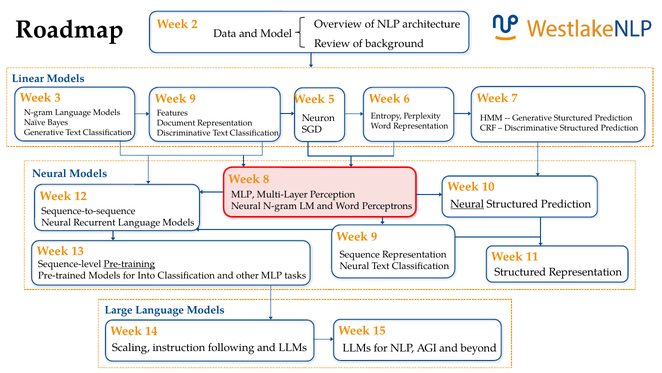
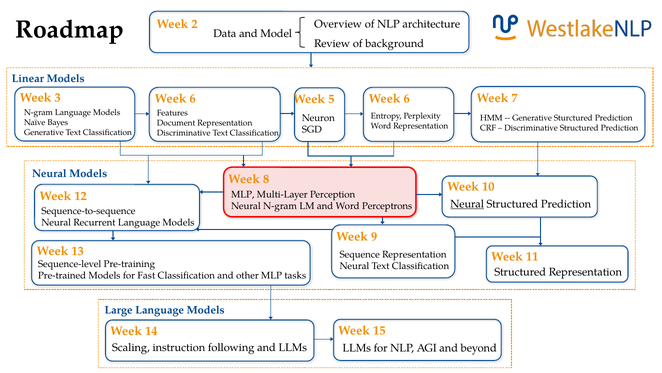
9 at (193, 98): 9 -> 6
Pre-training underline: present -> none
Into: Into -> Fast
